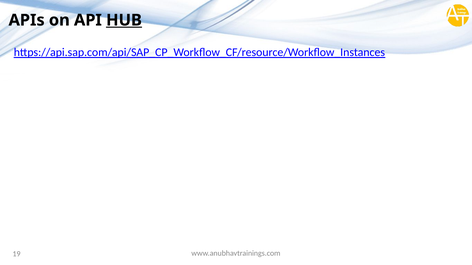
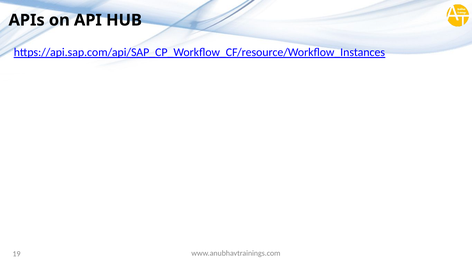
HUB underline: present -> none
